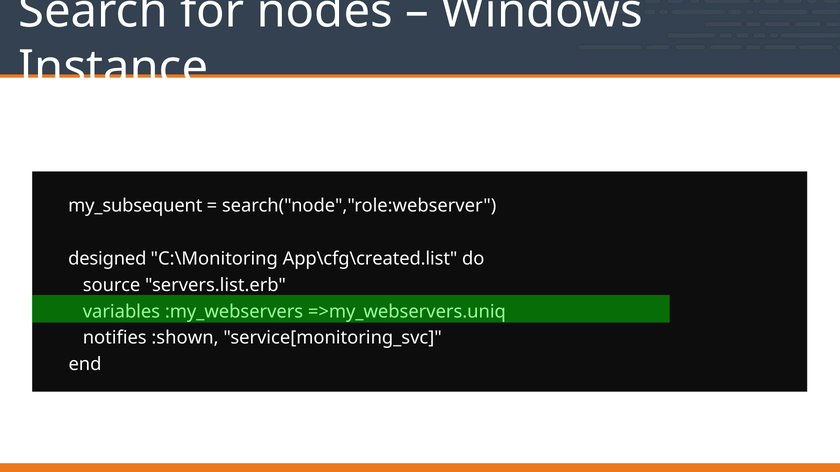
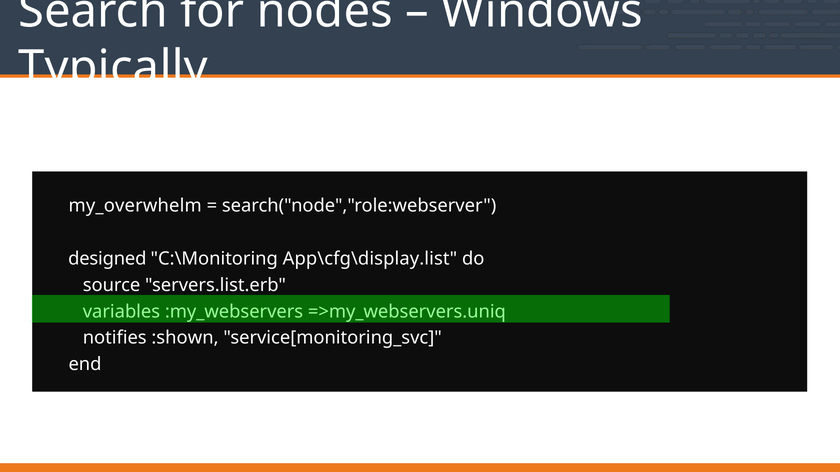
Instance: Instance -> Typically
my_subsequent: my_subsequent -> my_overwhelm
App\cfg\created.list: App\cfg\created.list -> App\cfg\display.list
